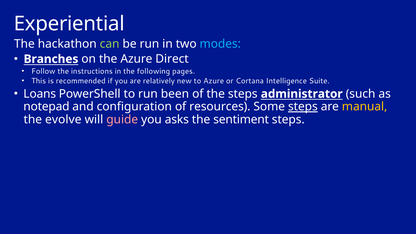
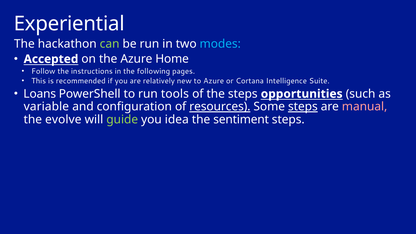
Branches: Branches -> Accepted
Direct: Direct -> Home
been: been -> tools
administrator: administrator -> opportunities
notepad: notepad -> variable
resources underline: none -> present
manual colour: yellow -> pink
guide colour: pink -> light green
asks: asks -> idea
